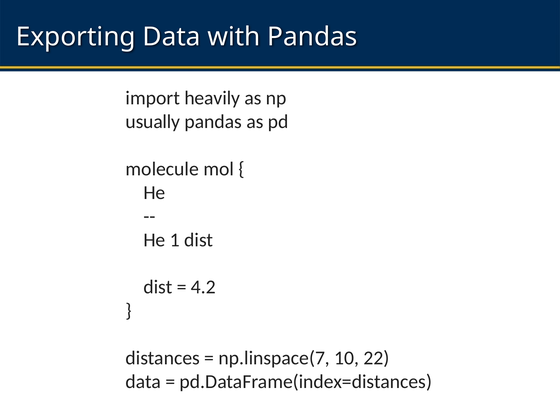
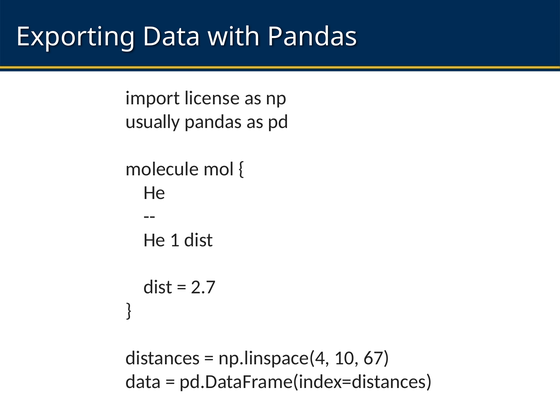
heavily: heavily -> license
4.2: 4.2 -> 2.7
np.linspace(7: np.linspace(7 -> np.linspace(4
22: 22 -> 67
